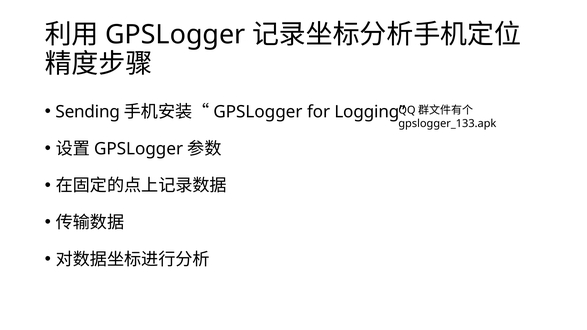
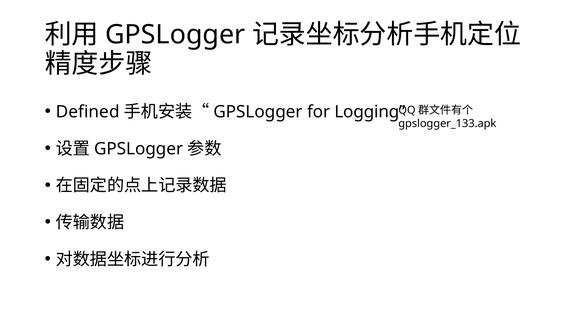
Sending: Sending -> Defined
